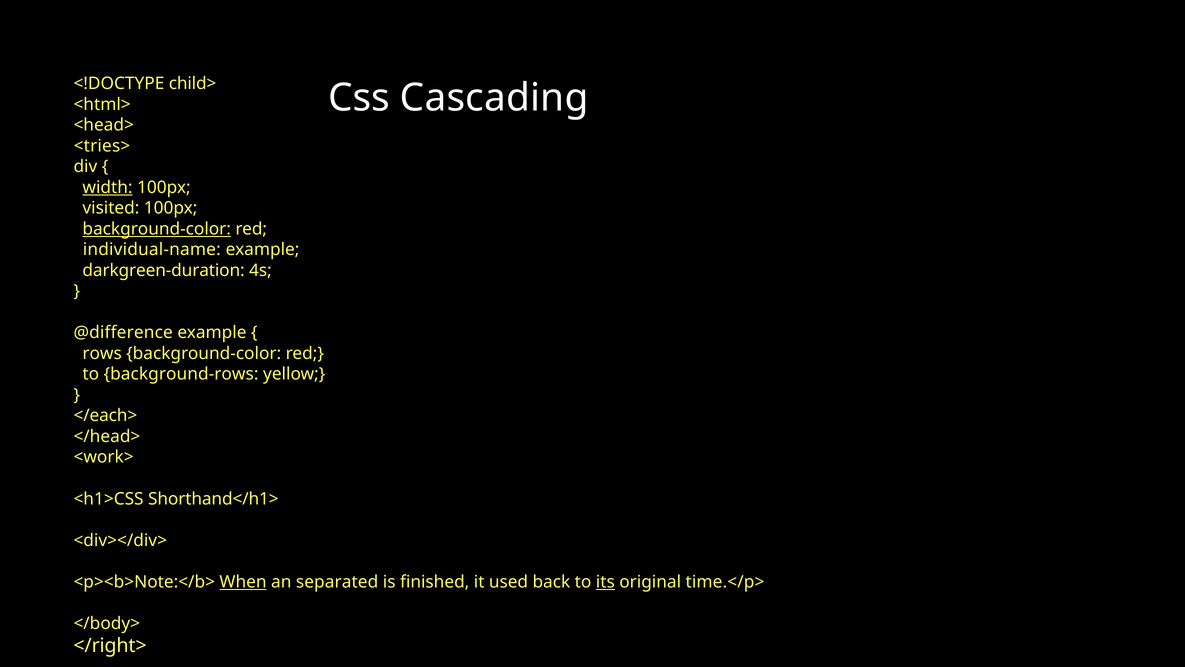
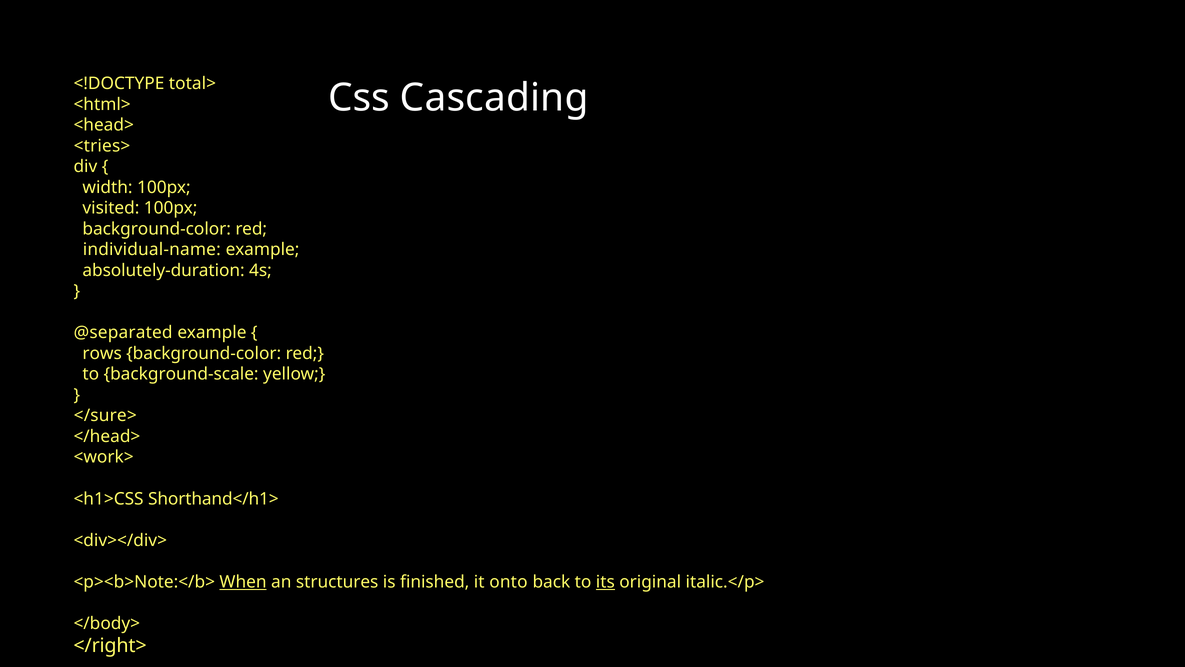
child>: child> -> total>
width underline: present -> none
background-color at (157, 229) underline: present -> none
darkgreen-duration: darkgreen-duration -> absolutely-duration
@difference: @difference -> @separated
background-rows: background-rows -> background-scale
</each>: </each> -> </sure>
separated: separated -> structures
used: used -> onto
time.</p>: time.</p> -> italic.</p>
